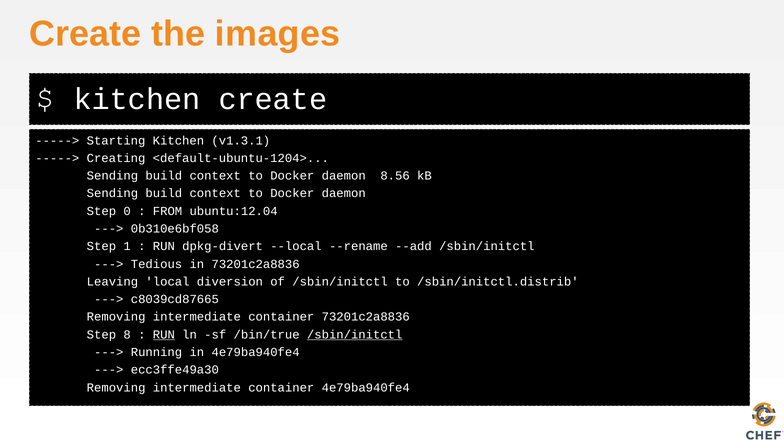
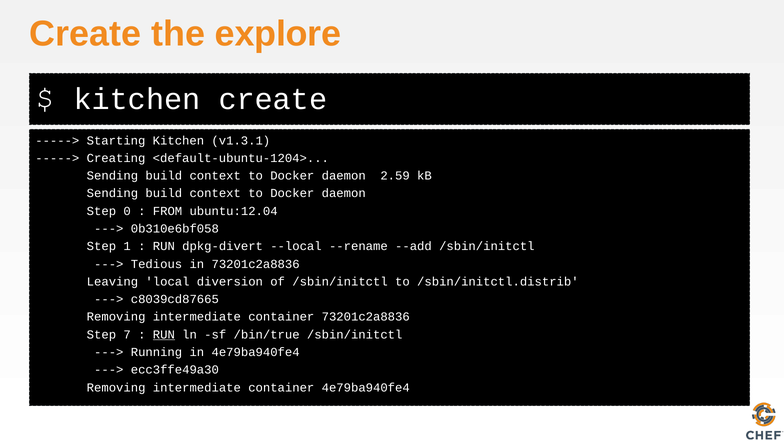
images: images -> explore
8.56: 8.56 -> 2.59
8: 8 -> 7
/sbin/initctl at (355, 335) underline: present -> none
